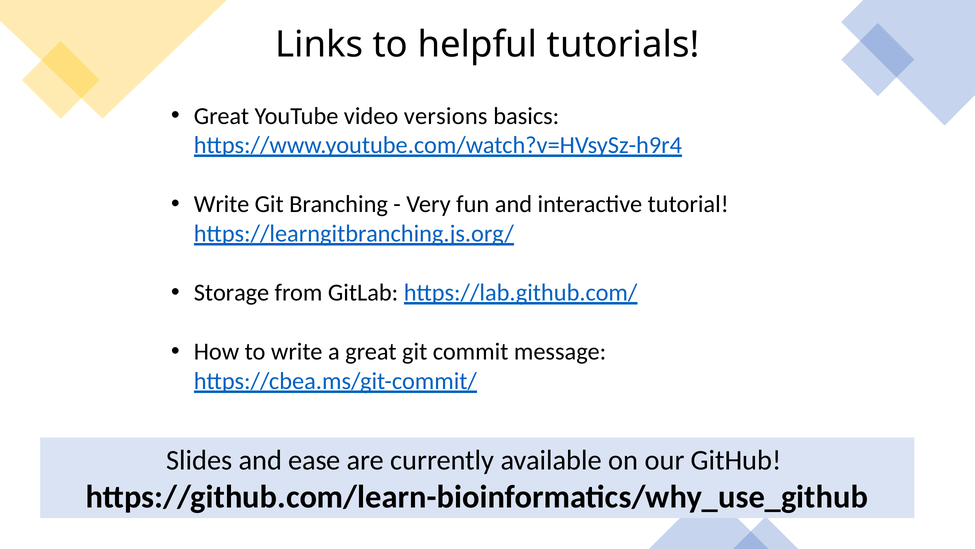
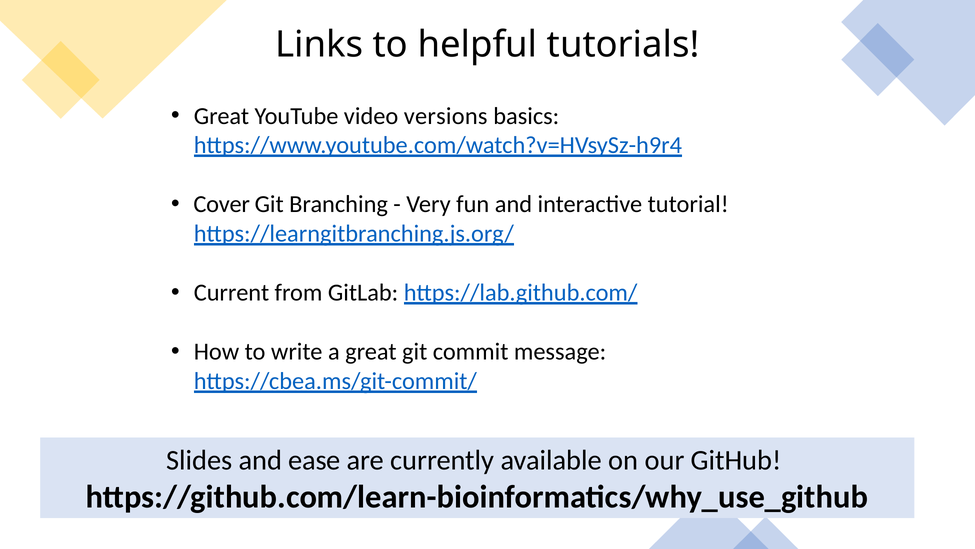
Write at (222, 204): Write -> Cover
Storage: Storage -> Current
